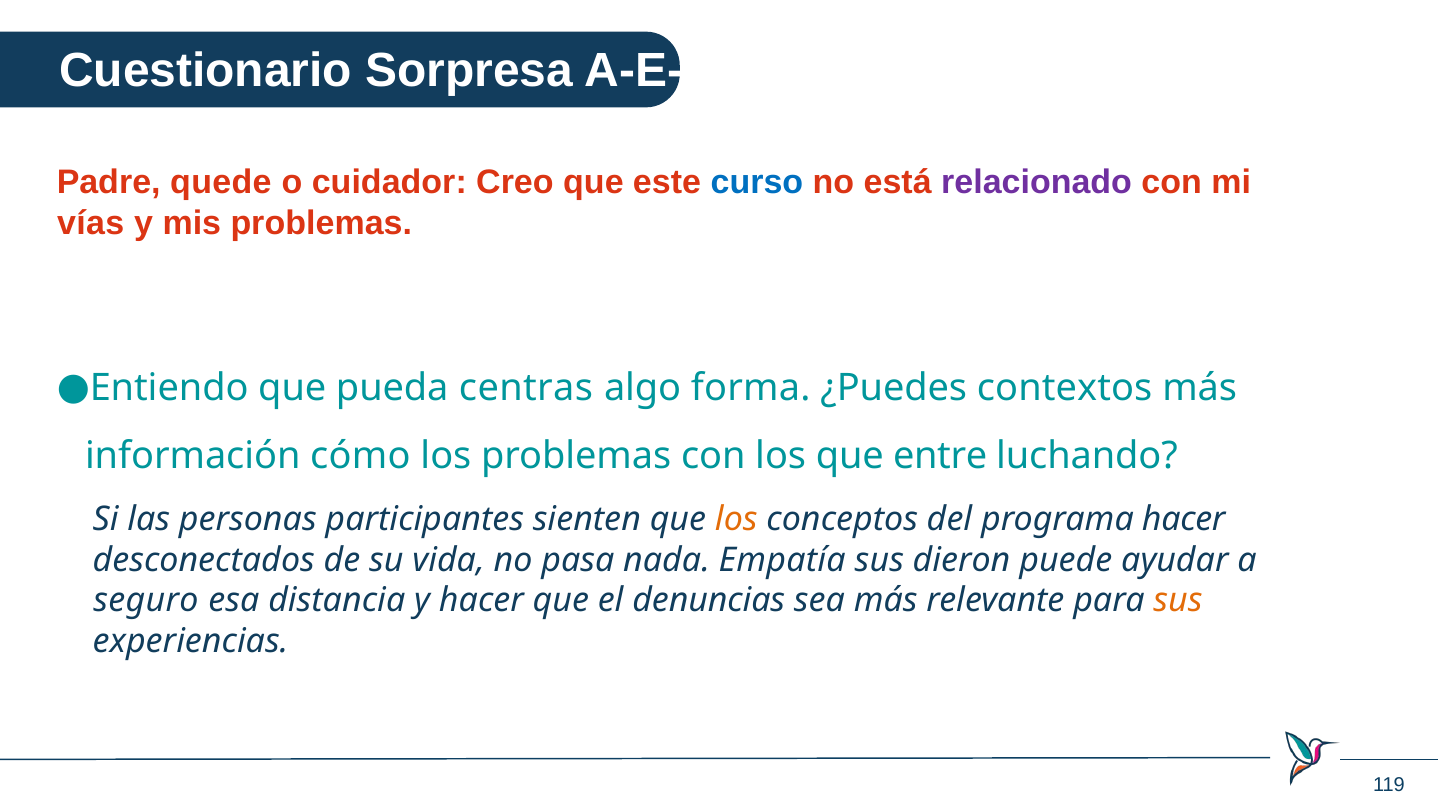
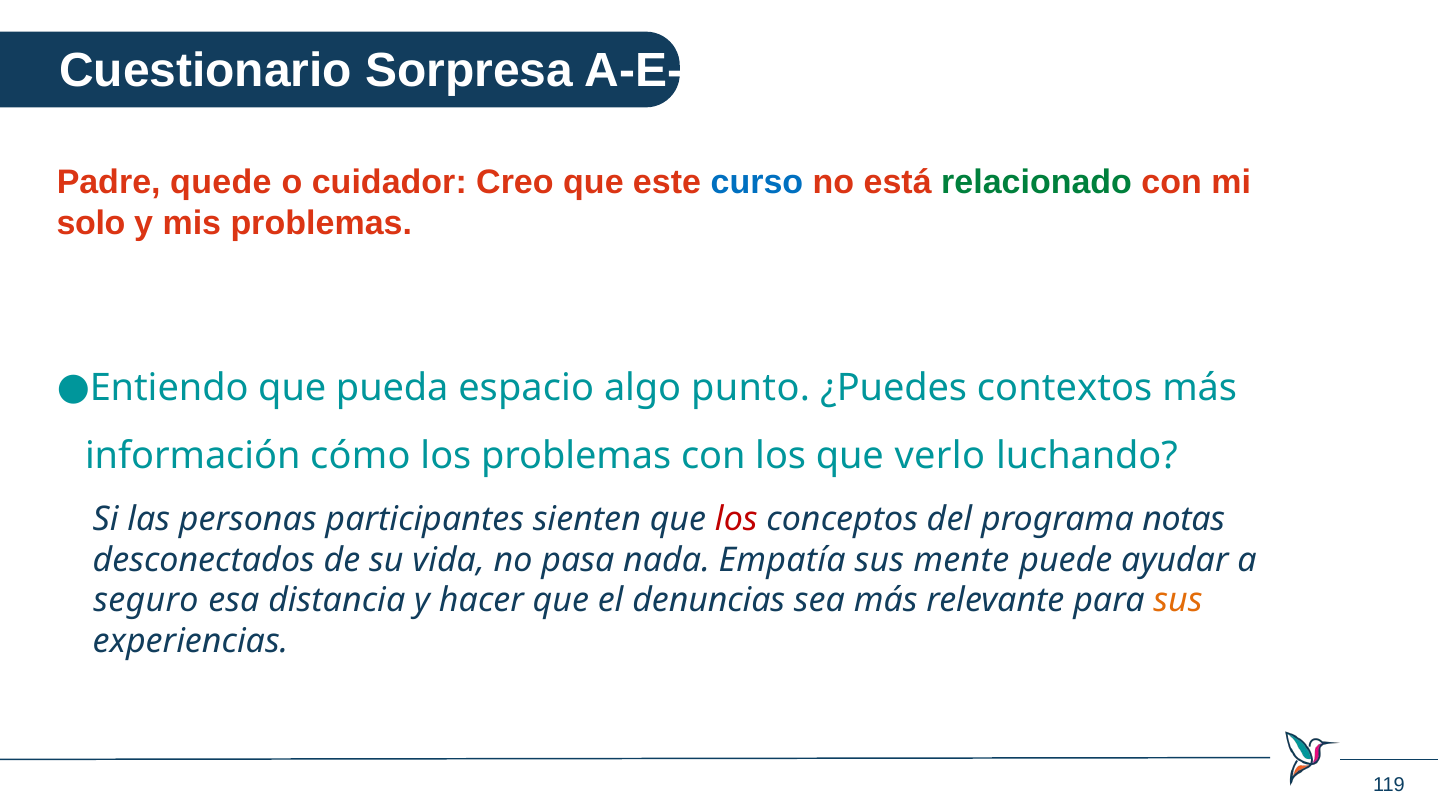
relacionado colour: purple -> green
vías: vías -> solo
centras: centras -> espacio
forma: forma -> punto
entre: entre -> verlo
los at (736, 519) colour: orange -> red
programa hacer: hacer -> notas
dieron: dieron -> mente
